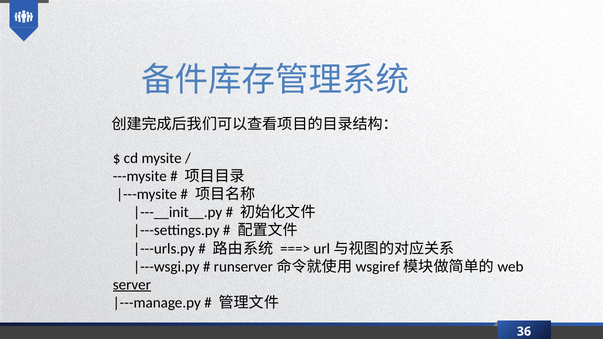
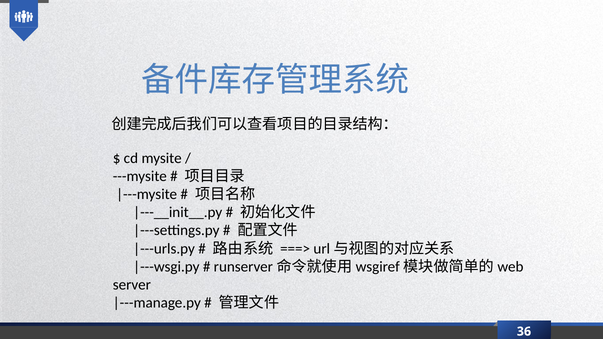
server underline: present -> none
